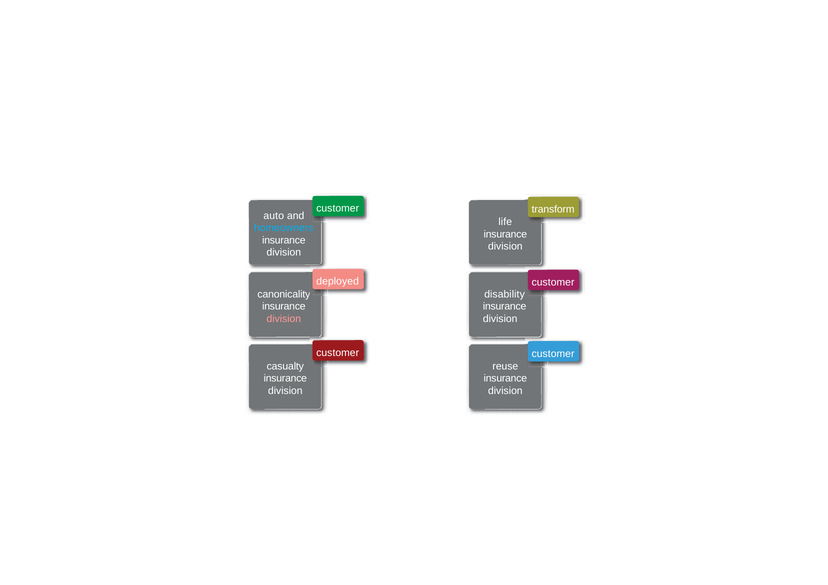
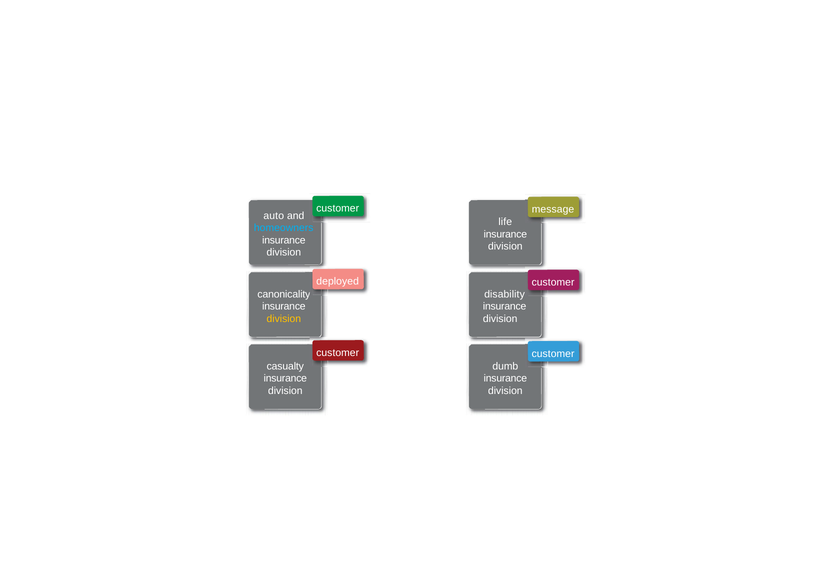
transform: transform -> message
division at (284, 319) colour: pink -> yellow
reuse: reuse -> dumb
